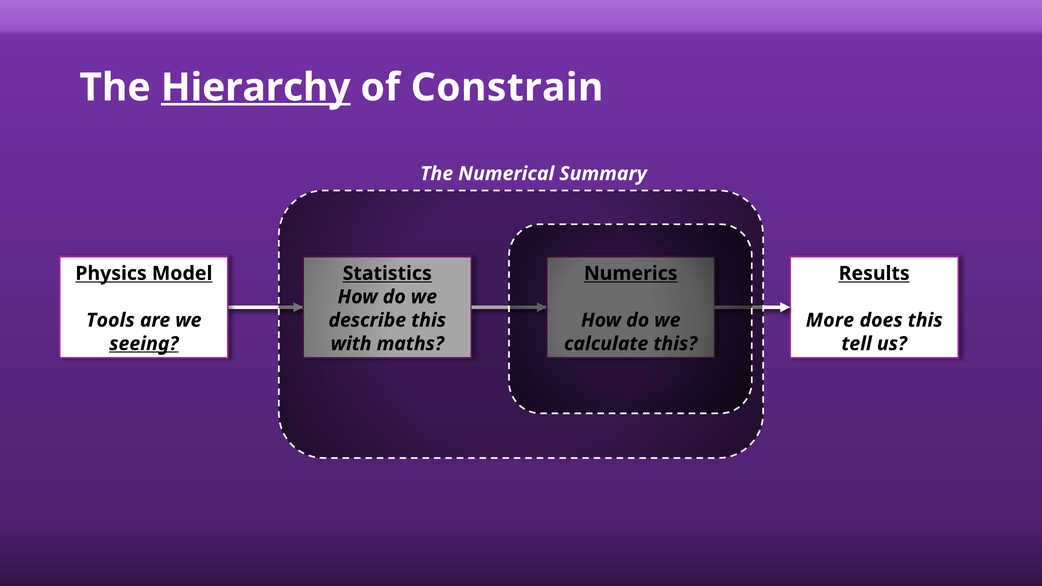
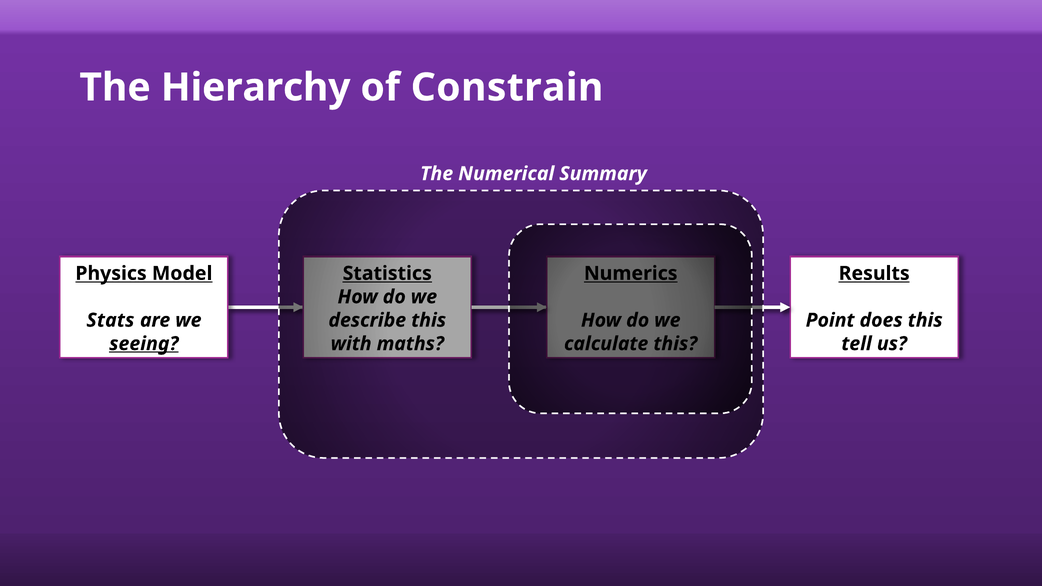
Hierarchy underline: present -> none
Tools: Tools -> Stats
More: More -> Point
